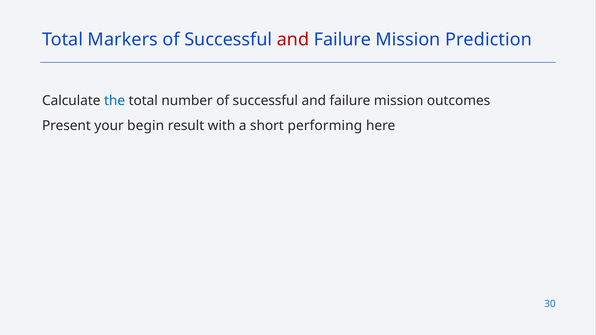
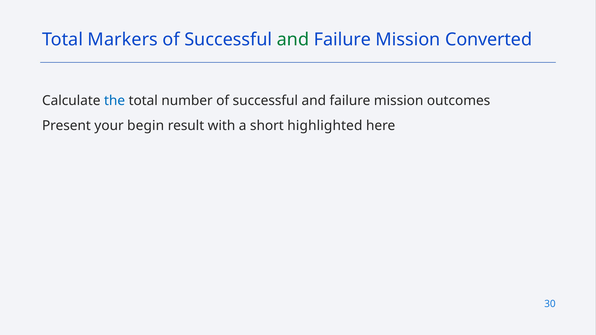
and at (293, 40) colour: red -> green
Prediction: Prediction -> Converted
performing: performing -> highlighted
